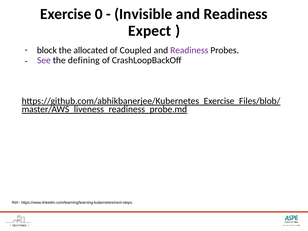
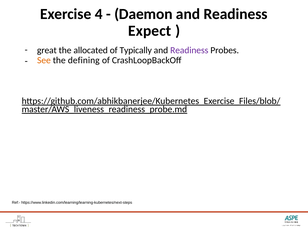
0: 0 -> 4
Invisible: Invisible -> Daemon
block: block -> great
Coupled: Coupled -> Typically
See colour: purple -> orange
